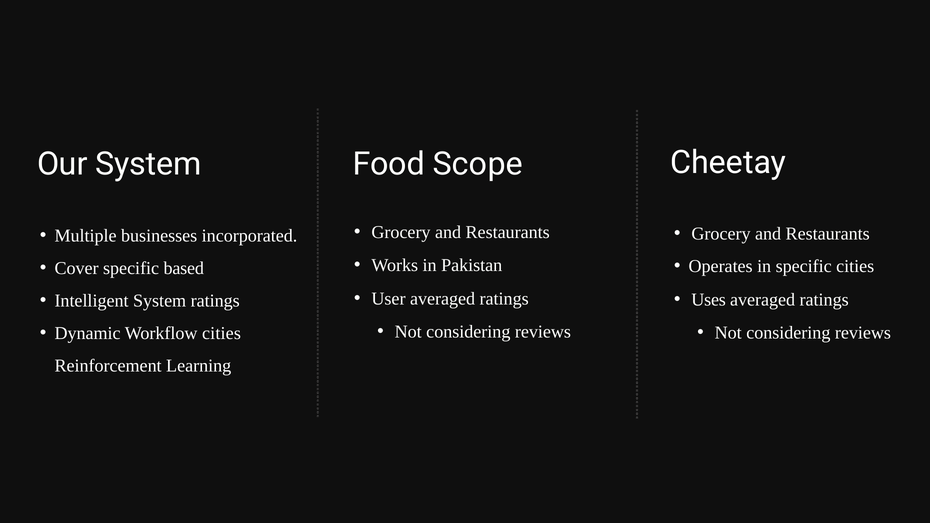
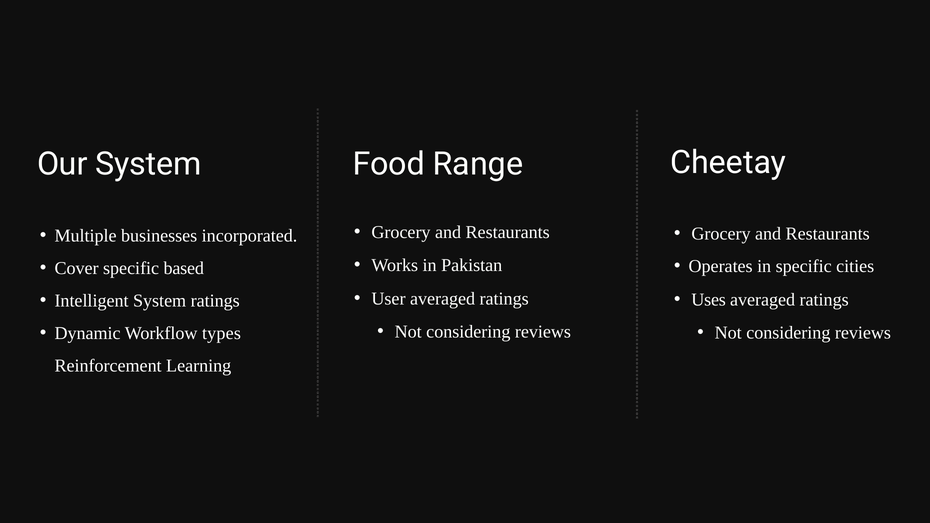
Scope: Scope -> Range
Workflow cities: cities -> types
